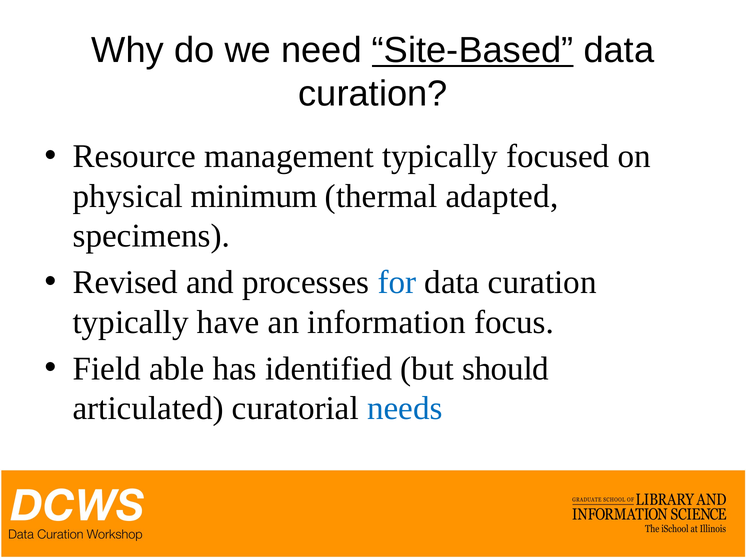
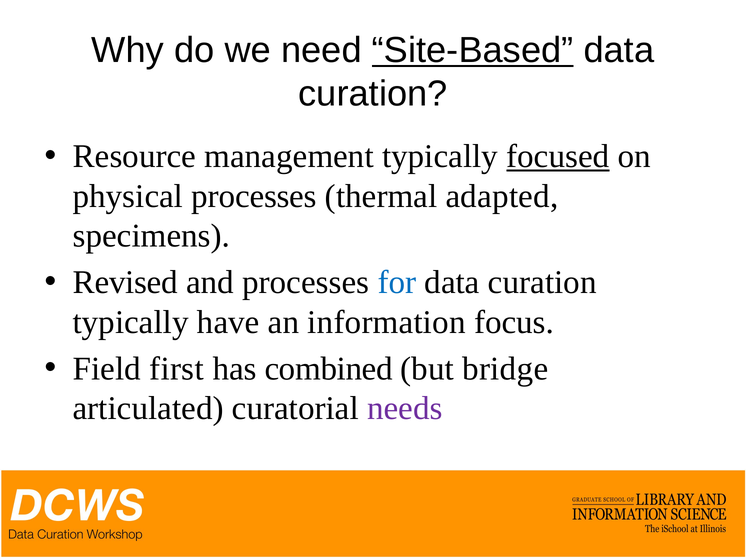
focused underline: none -> present
physical minimum: minimum -> processes
able: able -> first
identified: identified -> combined
should: should -> bridge
needs colour: blue -> purple
